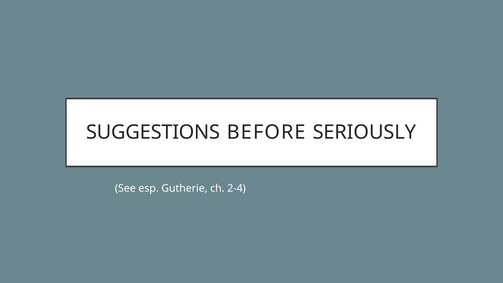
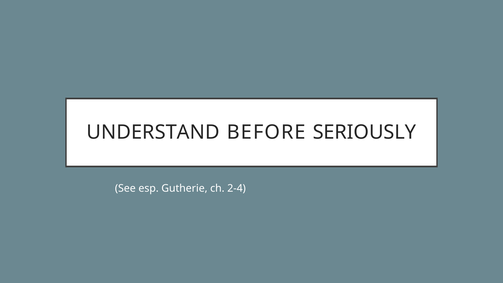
SUGGESTIONS: SUGGESTIONS -> UNDERSTAND
